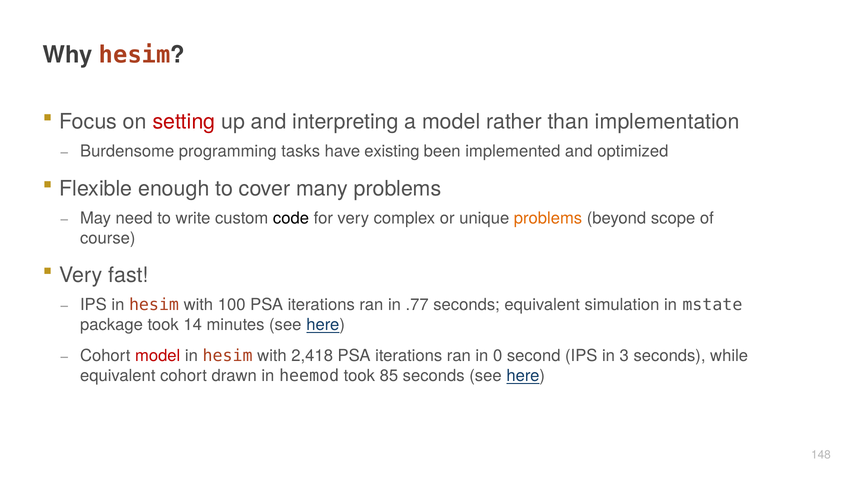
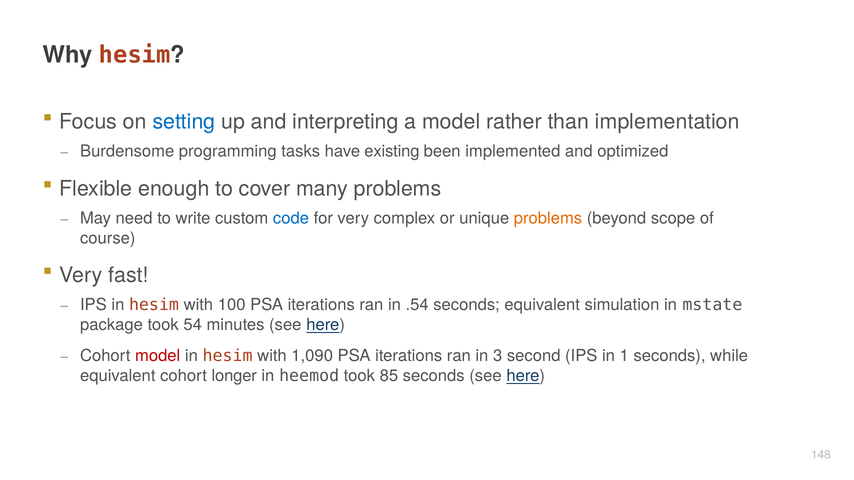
setting colour: red -> blue
code colour: black -> blue
.77: .77 -> .54
14: 14 -> 54
2,418: 2,418 -> 1,090
0: 0 -> 3
3: 3 -> 1
drawn: drawn -> longer
